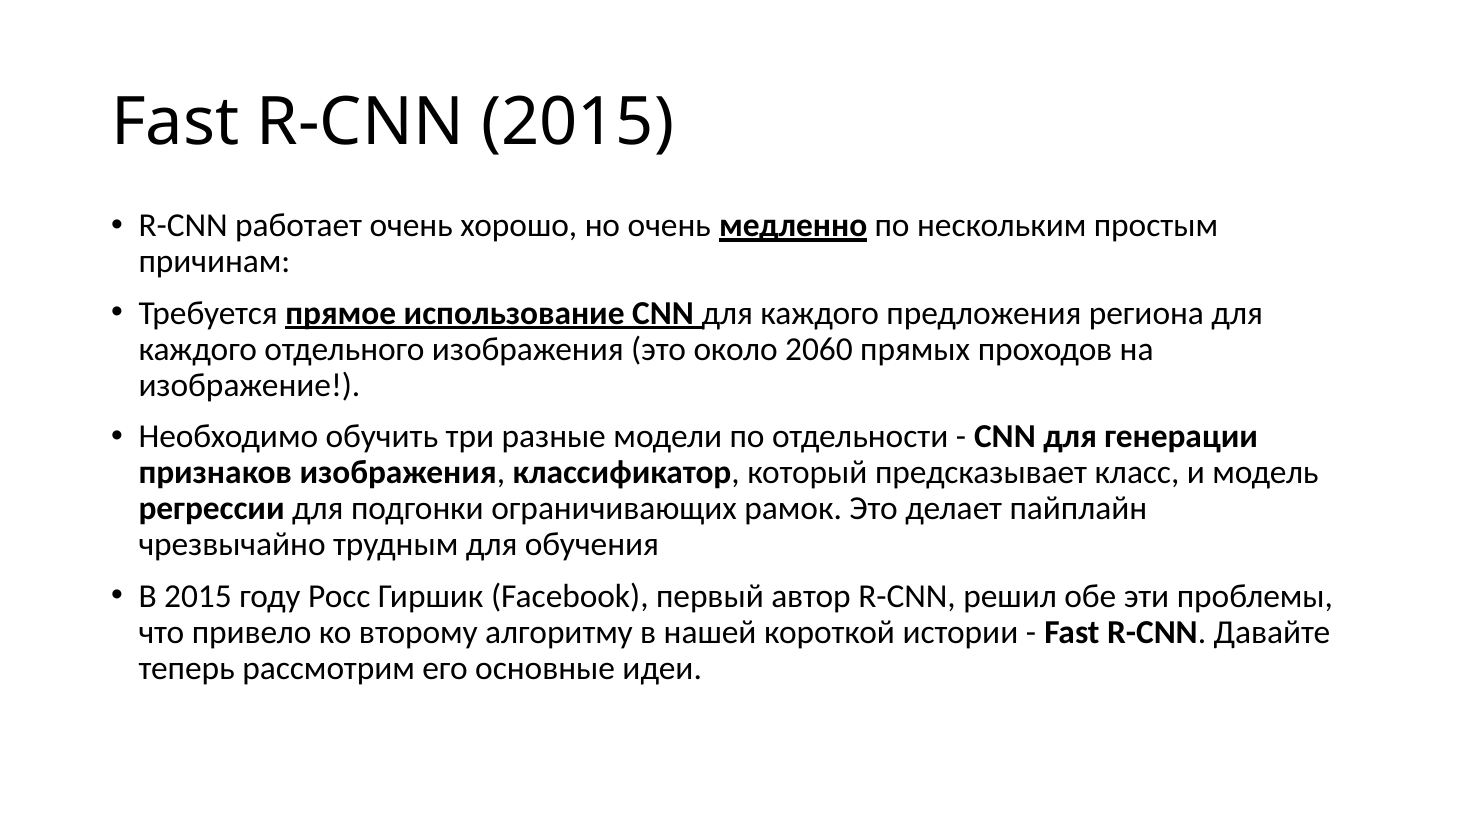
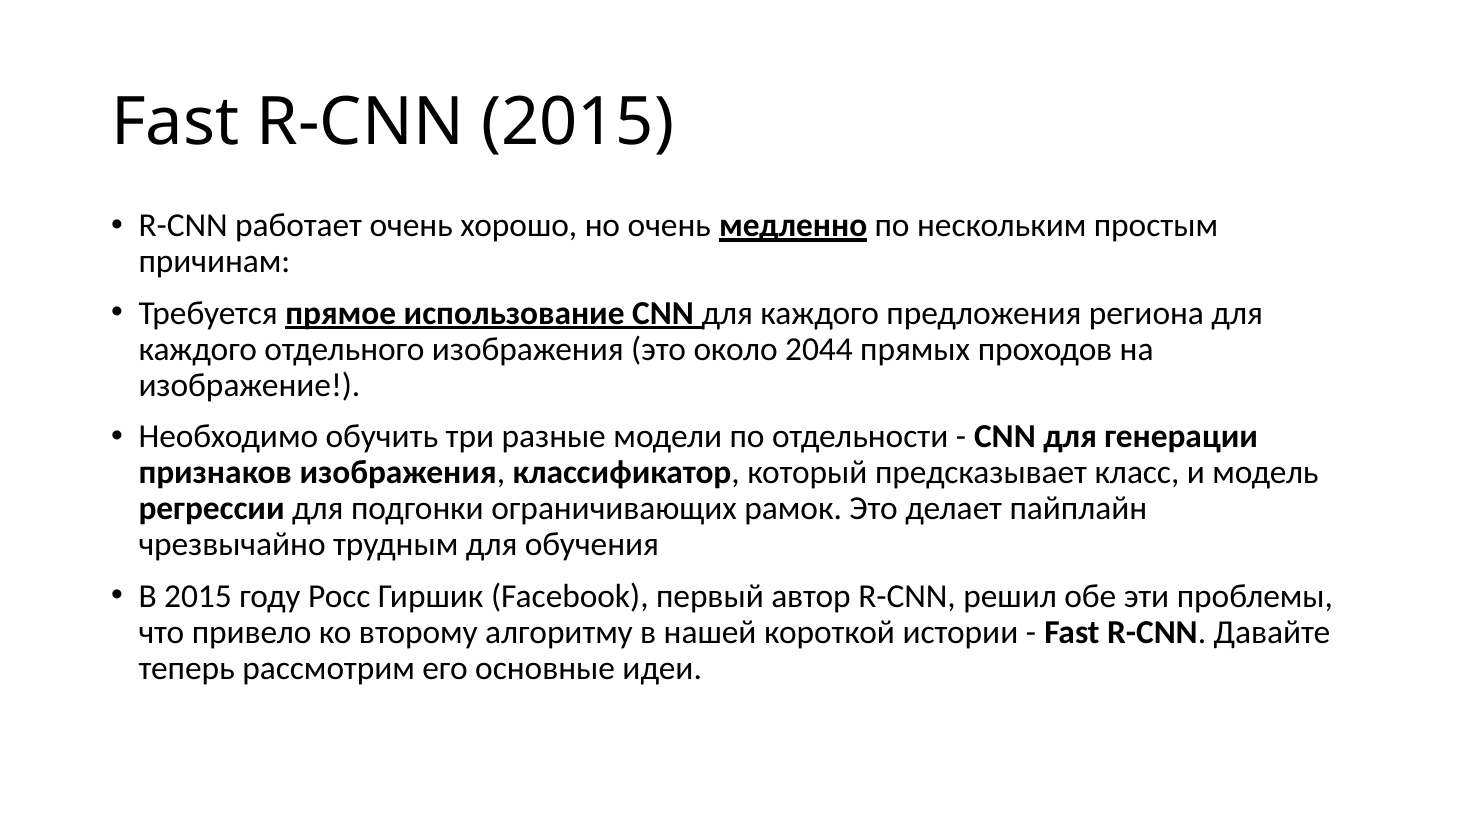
2060: 2060 -> 2044
